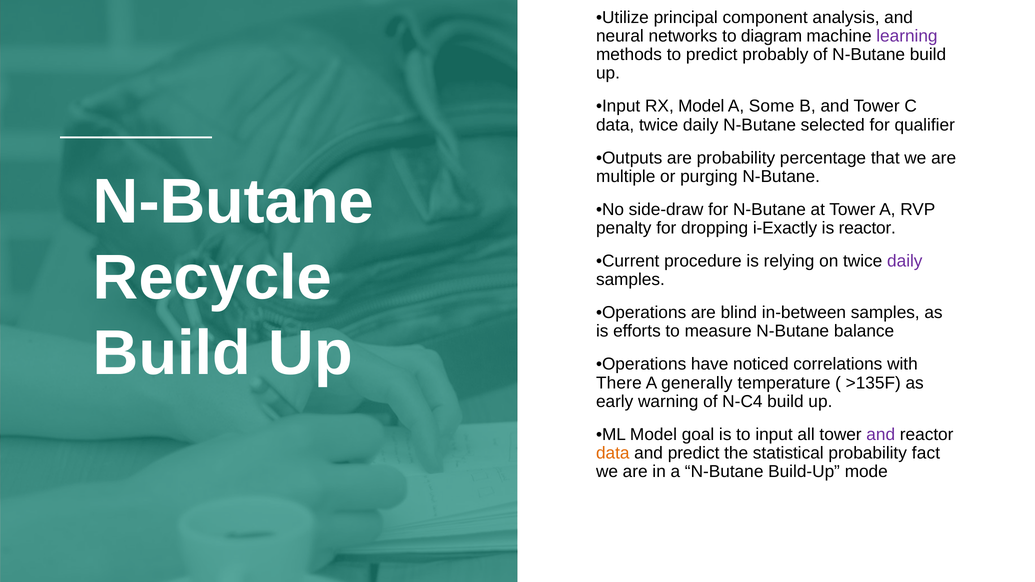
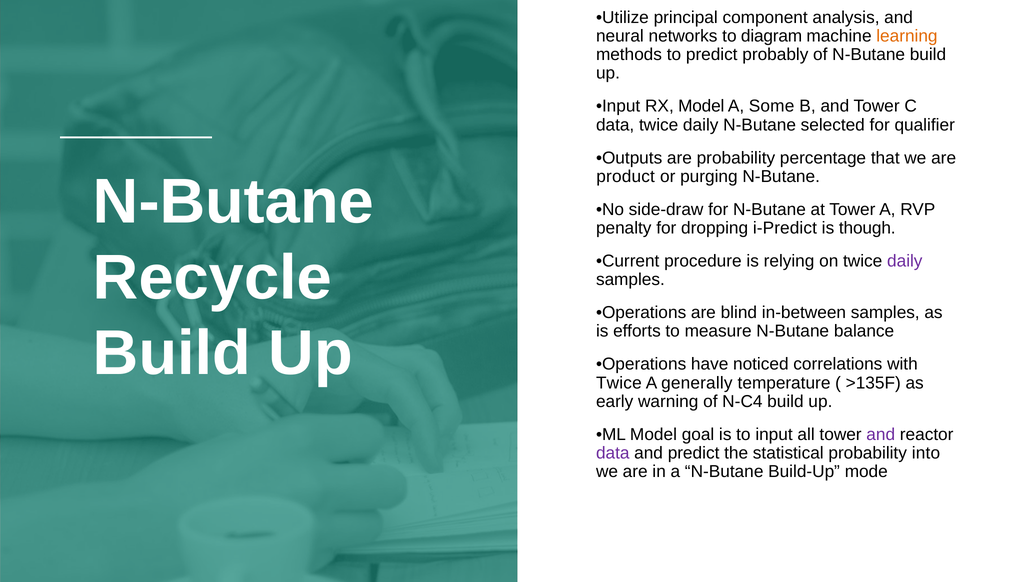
learning colour: purple -> orange
multiple: multiple -> product
i-Exactly: i-Exactly -> i-Predict
is reactor: reactor -> though
There at (619, 383): There -> Twice
data at (613, 453) colour: orange -> purple
fact: fact -> into
